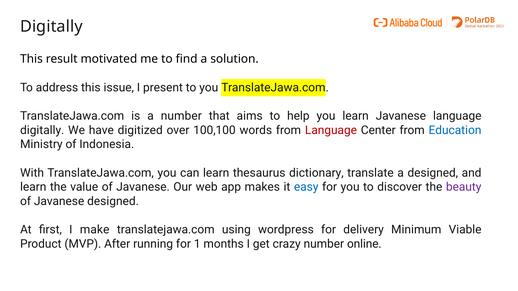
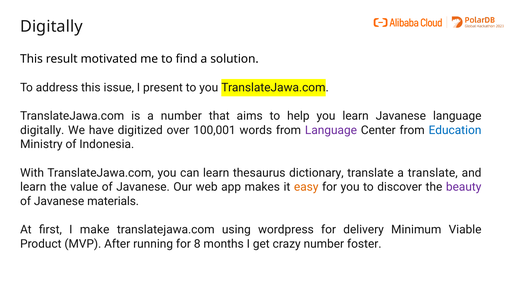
100,100: 100,100 -> 100,001
Language at (331, 130) colour: red -> purple
a designed: designed -> translate
easy colour: blue -> orange
Javanese designed: designed -> materials
1: 1 -> 8
online: online -> foster
